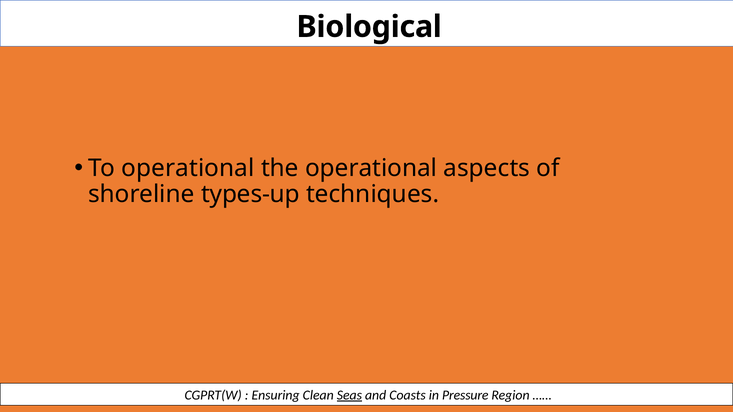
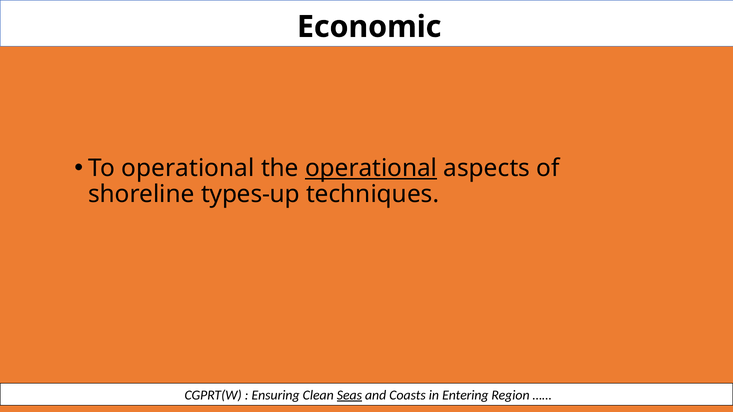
Biological: Biological -> Economic
operational at (371, 168) underline: none -> present
Pressure: Pressure -> Entering
